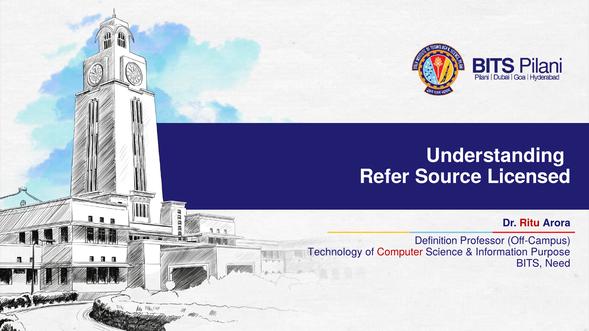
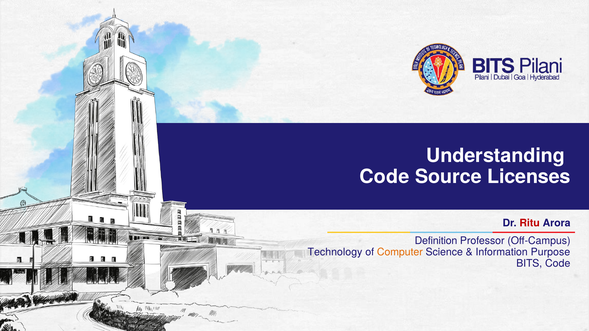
Refer at (385, 177): Refer -> Code
Licensed: Licensed -> Licenses
Computer colour: red -> orange
BITS Need: Need -> Code
